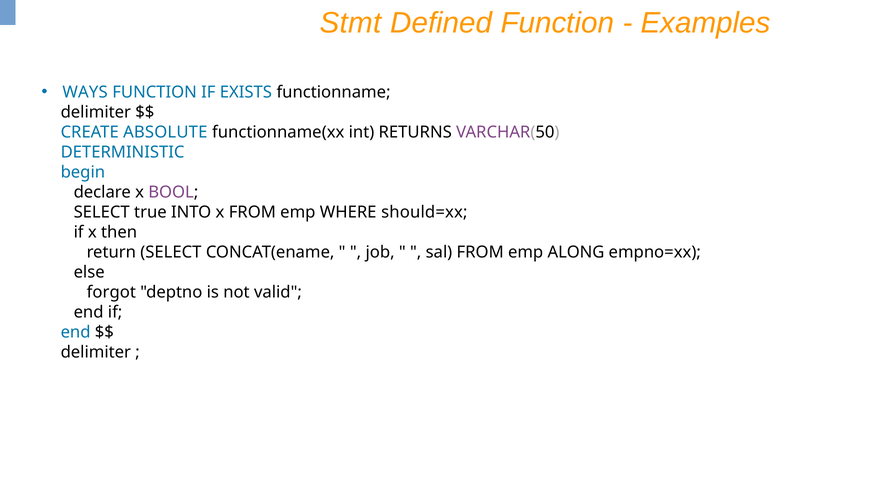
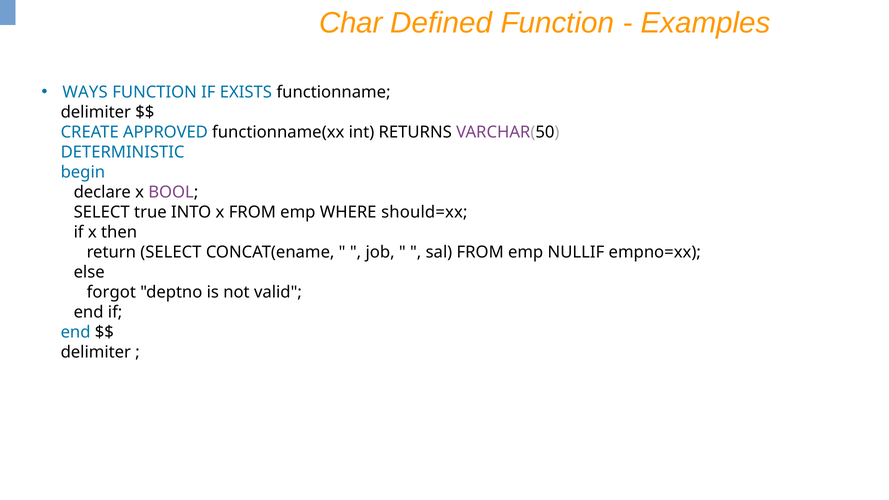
Stmt: Stmt -> Char
ABSOLUTE: ABSOLUTE -> APPROVED
ALONG: ALONG -> NULLIF
